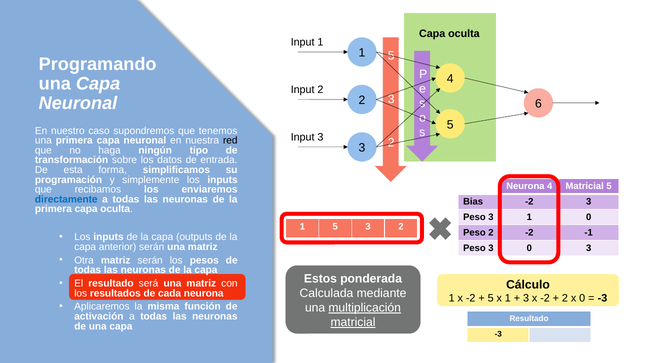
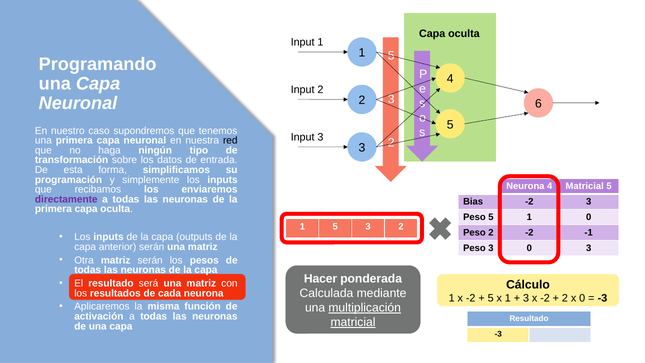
directamente colour: blue -> purple
3 at (491, 217): 3 -> 5
Estos: Estos -> Hacer
